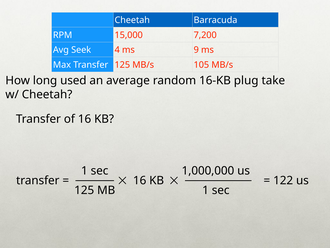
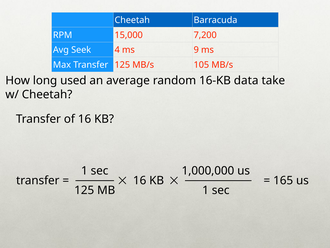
plug: plug -> data
122: 122 -> 165
